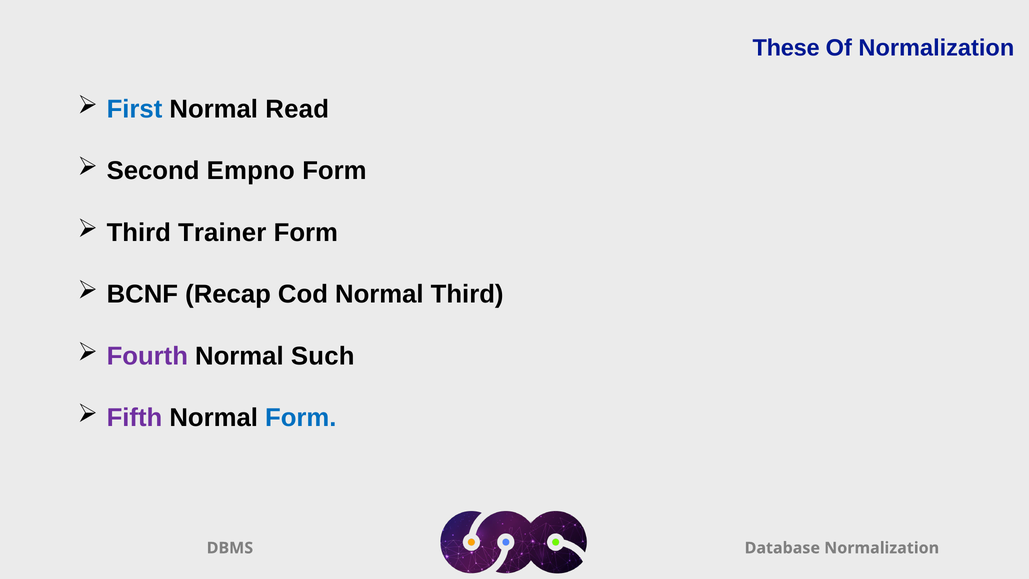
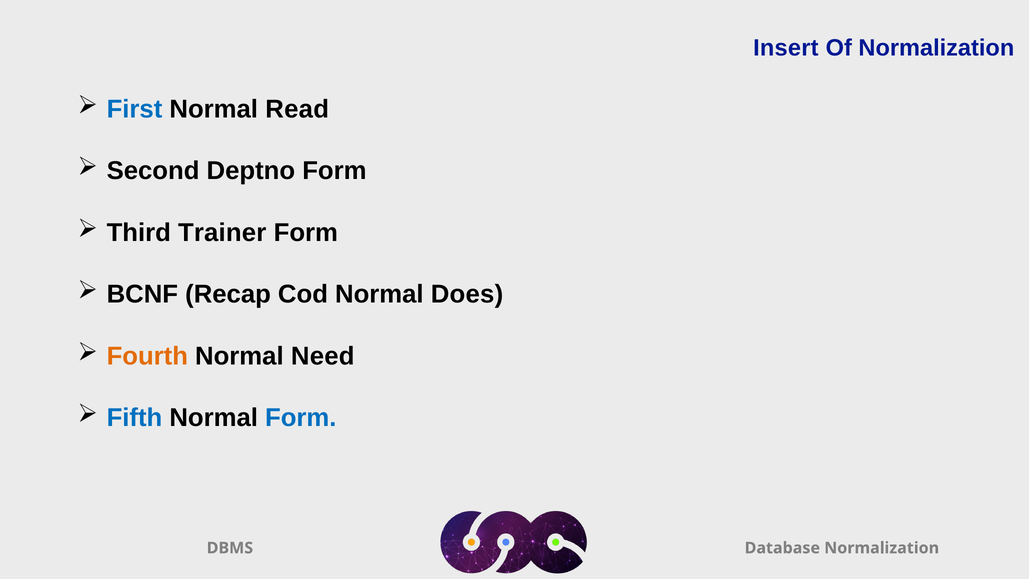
These: These -> Insert
Empno: Empno -> Deptno
Normal Third: Third -> Does
Fourth colour: purple -> orange
Such: Such -> Need
Fifth colour: purple -> blue
